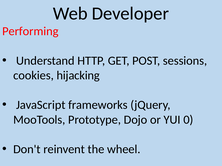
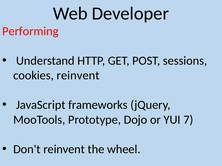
cookies hijacking: hijacking -> reinvent
0: 0 -> 7
